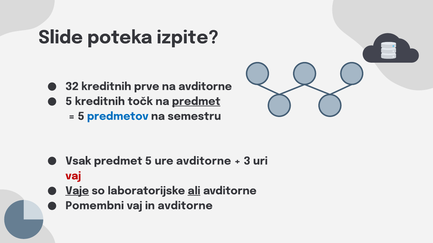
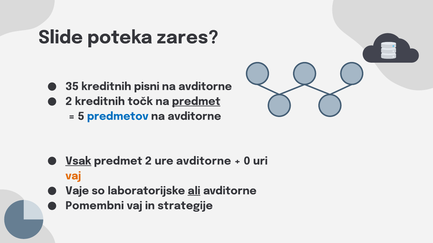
izpite: izpite -> zares
32: 32 -> 35
prve: prve -> pisni
5 at (69, 102): 5 -> 2
semestru at (194, 117): semestru -> avditorne
Vsak underline: none -> present
predmet 5: 5 -> 2
3: 3 -> 0
vaj at (73, 176) colour: red -> orange
Vaje underline: present -> none
in avditorne: avditorne -> strategije
